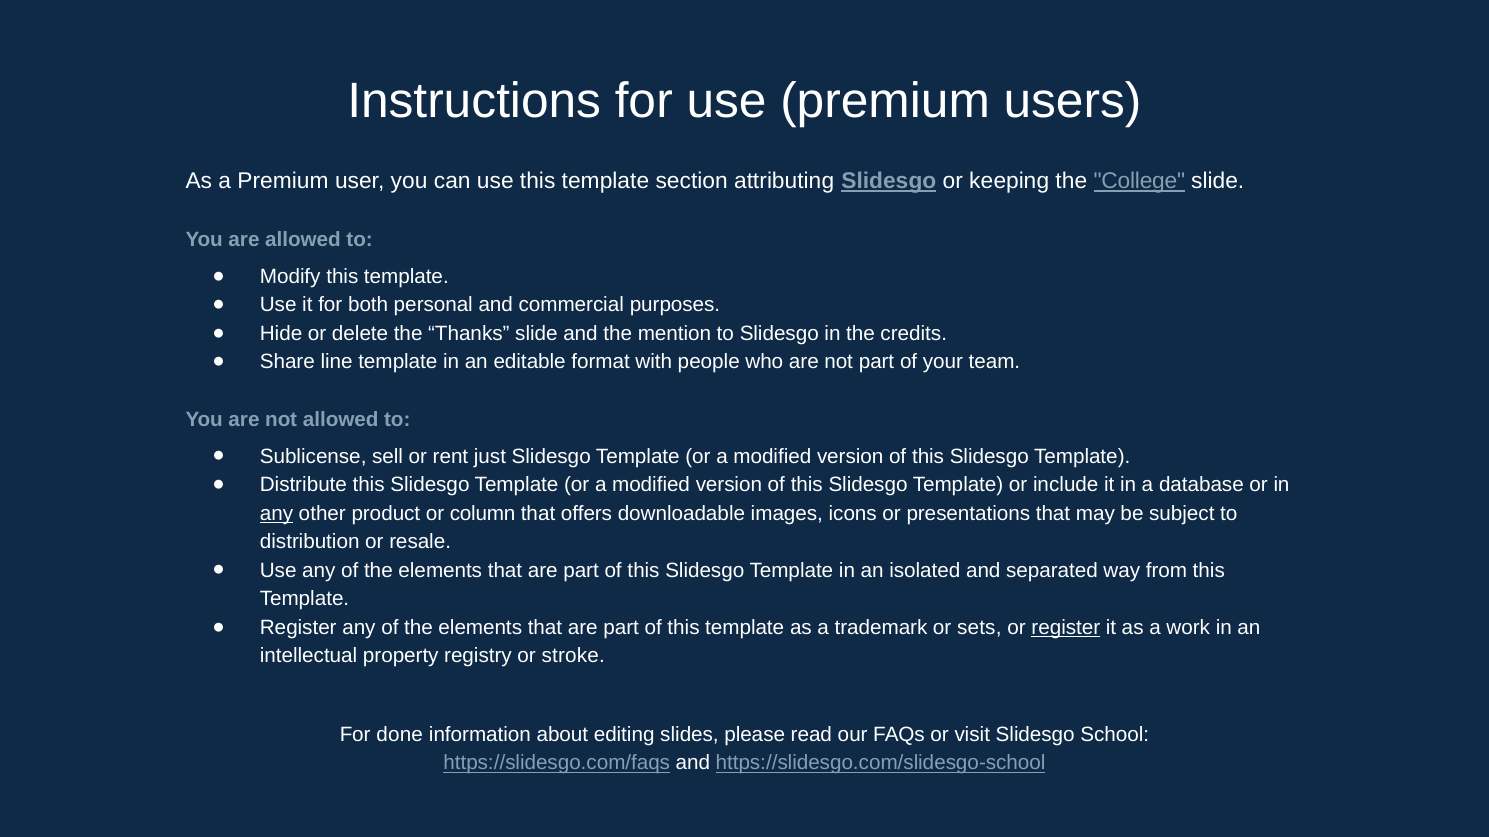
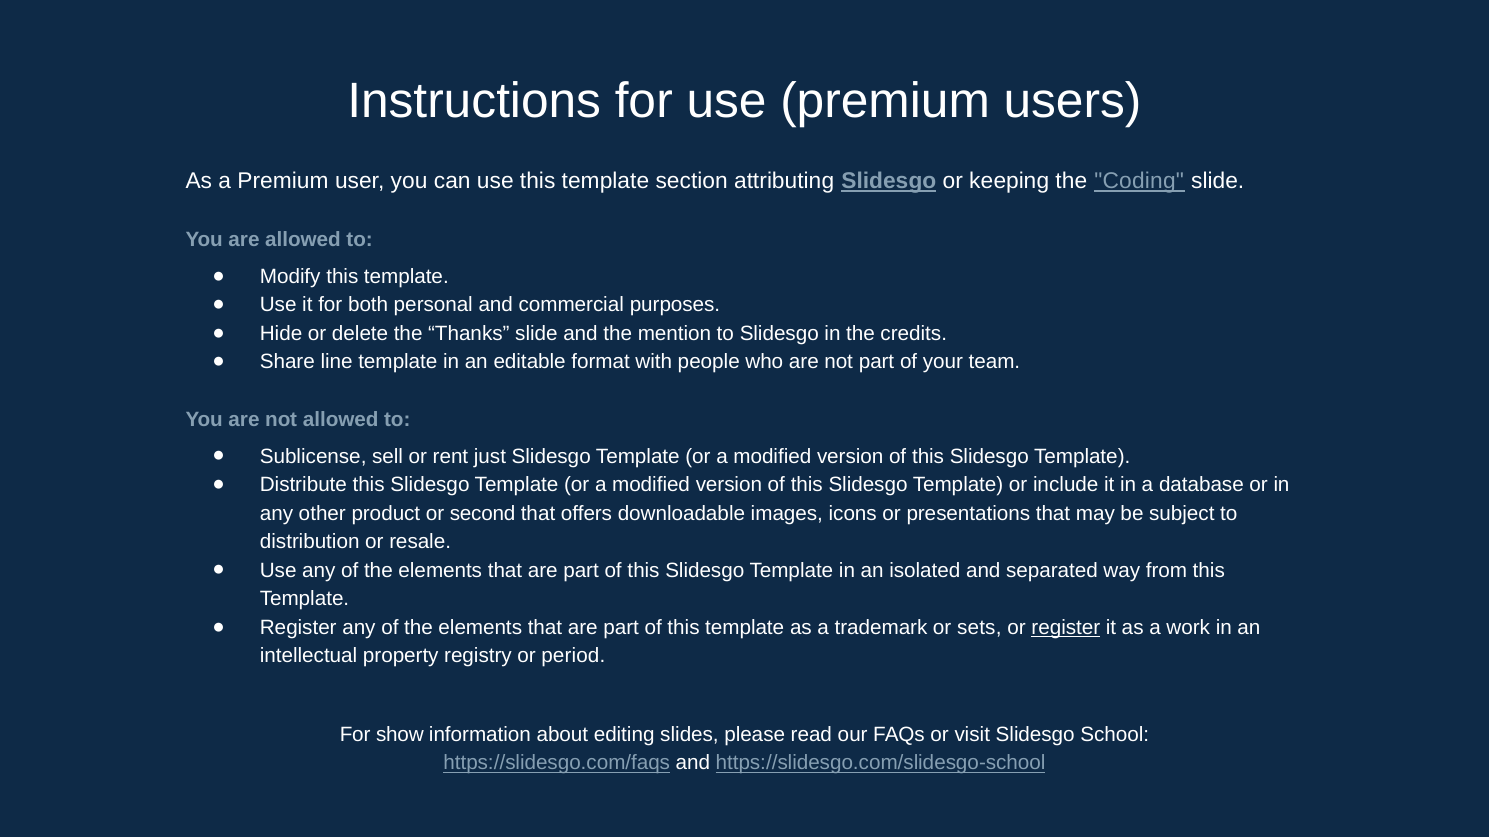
College: College -> Coding
any at (277, 514) underline: present -> none
column: column -> second
stroke: stroke -> period
done: done -> show
